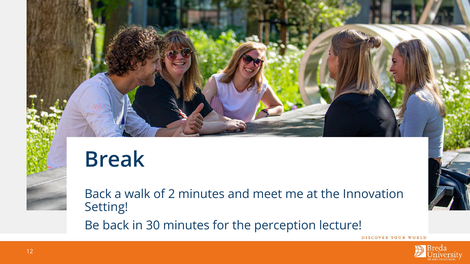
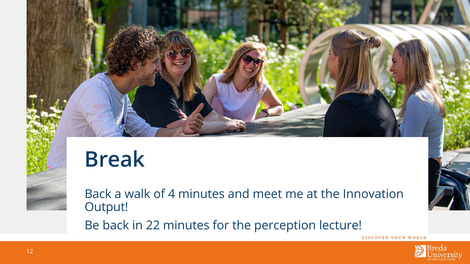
2: 2 -> 4
Setting: Setting -> Output
30: 30 -> 22
